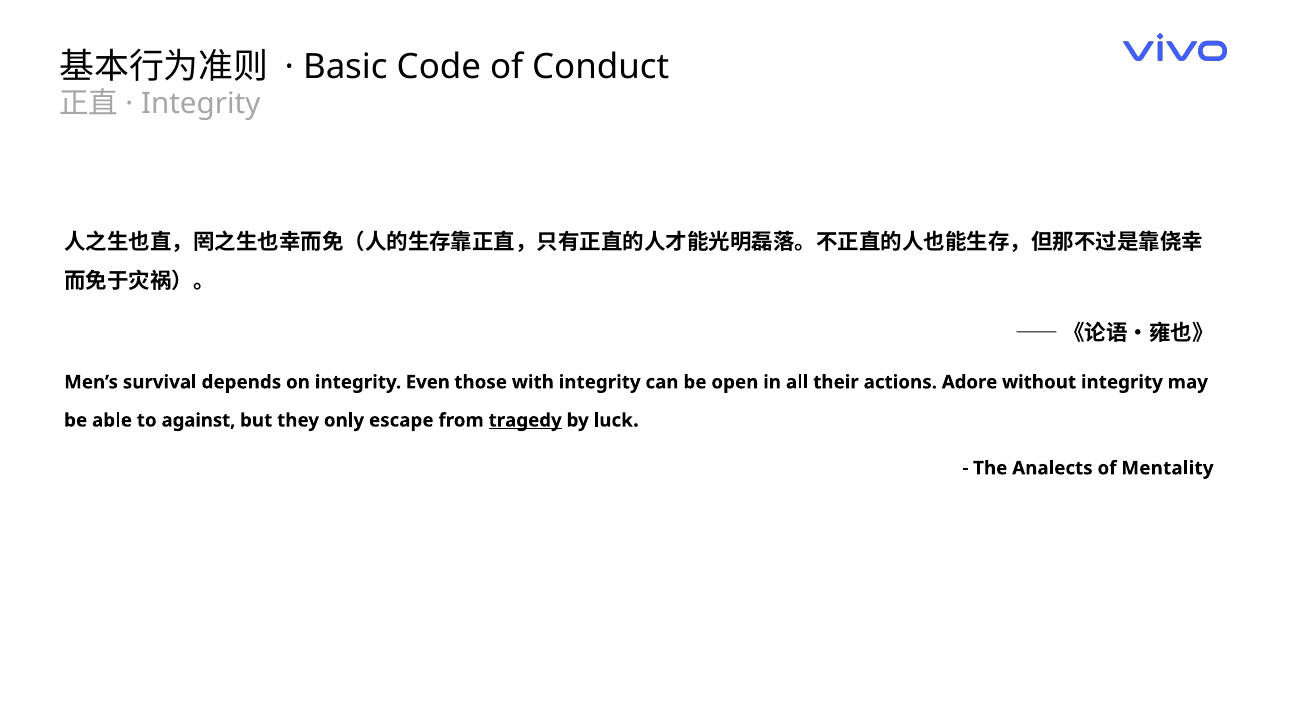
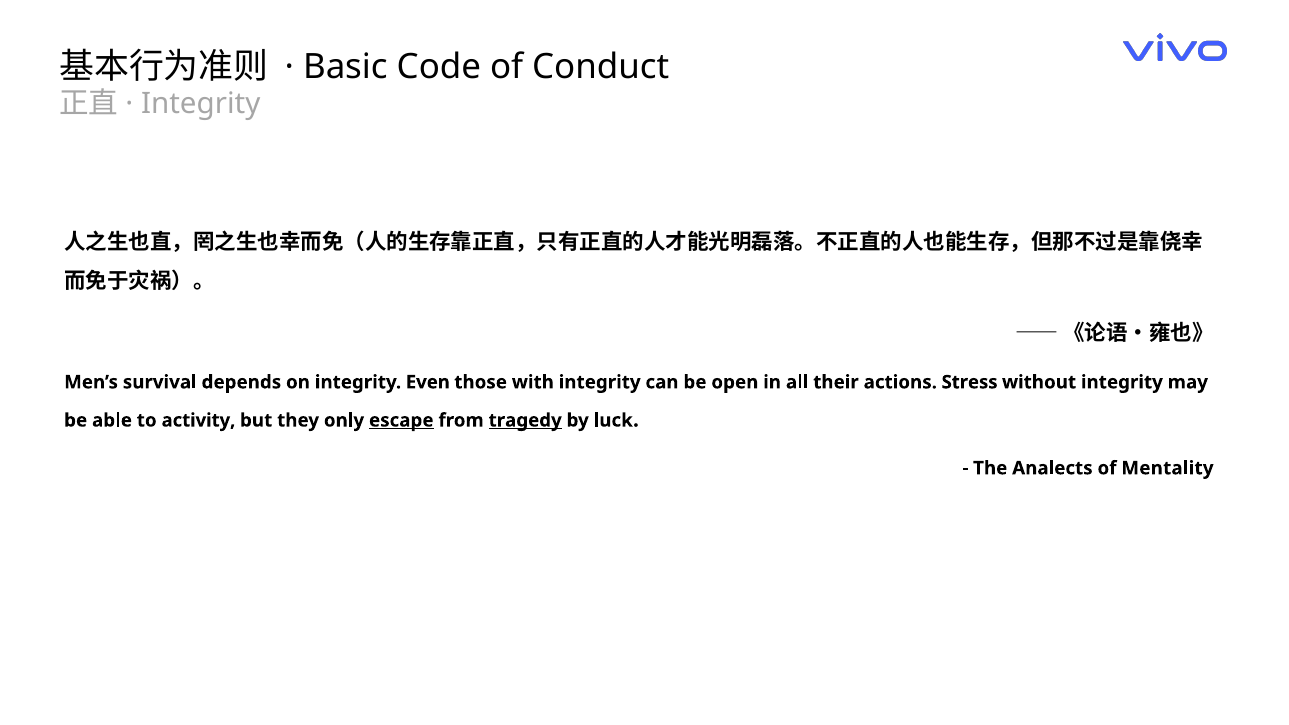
Adore: Adore -> Stress
against: against -> activity
escape underline: none -> present
